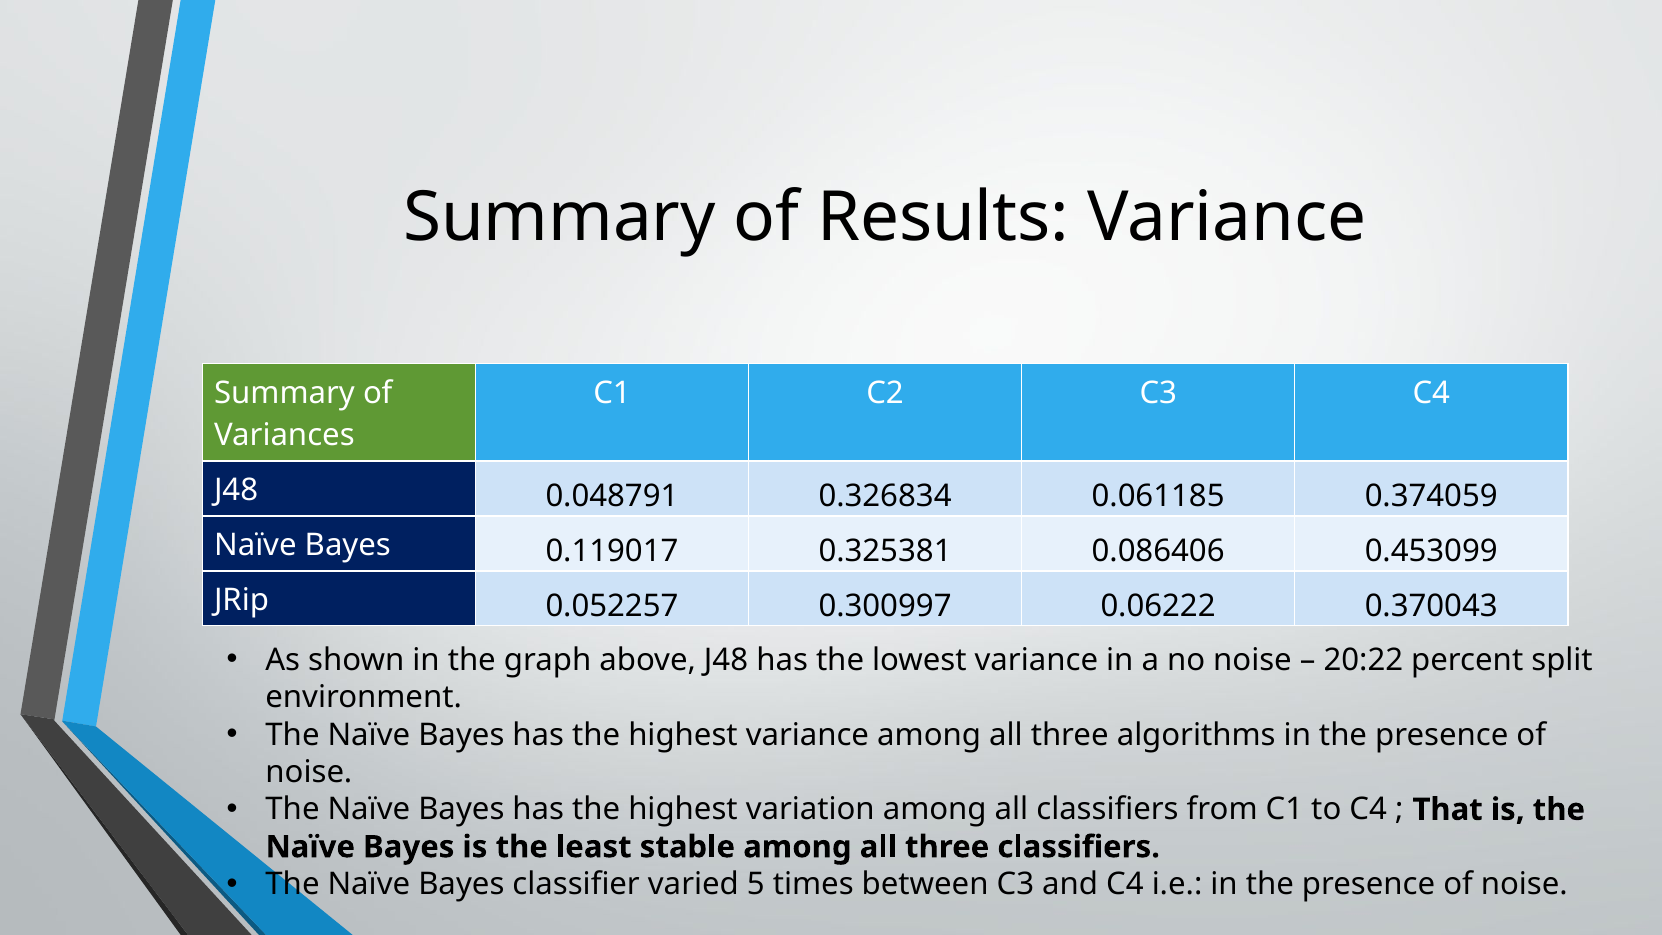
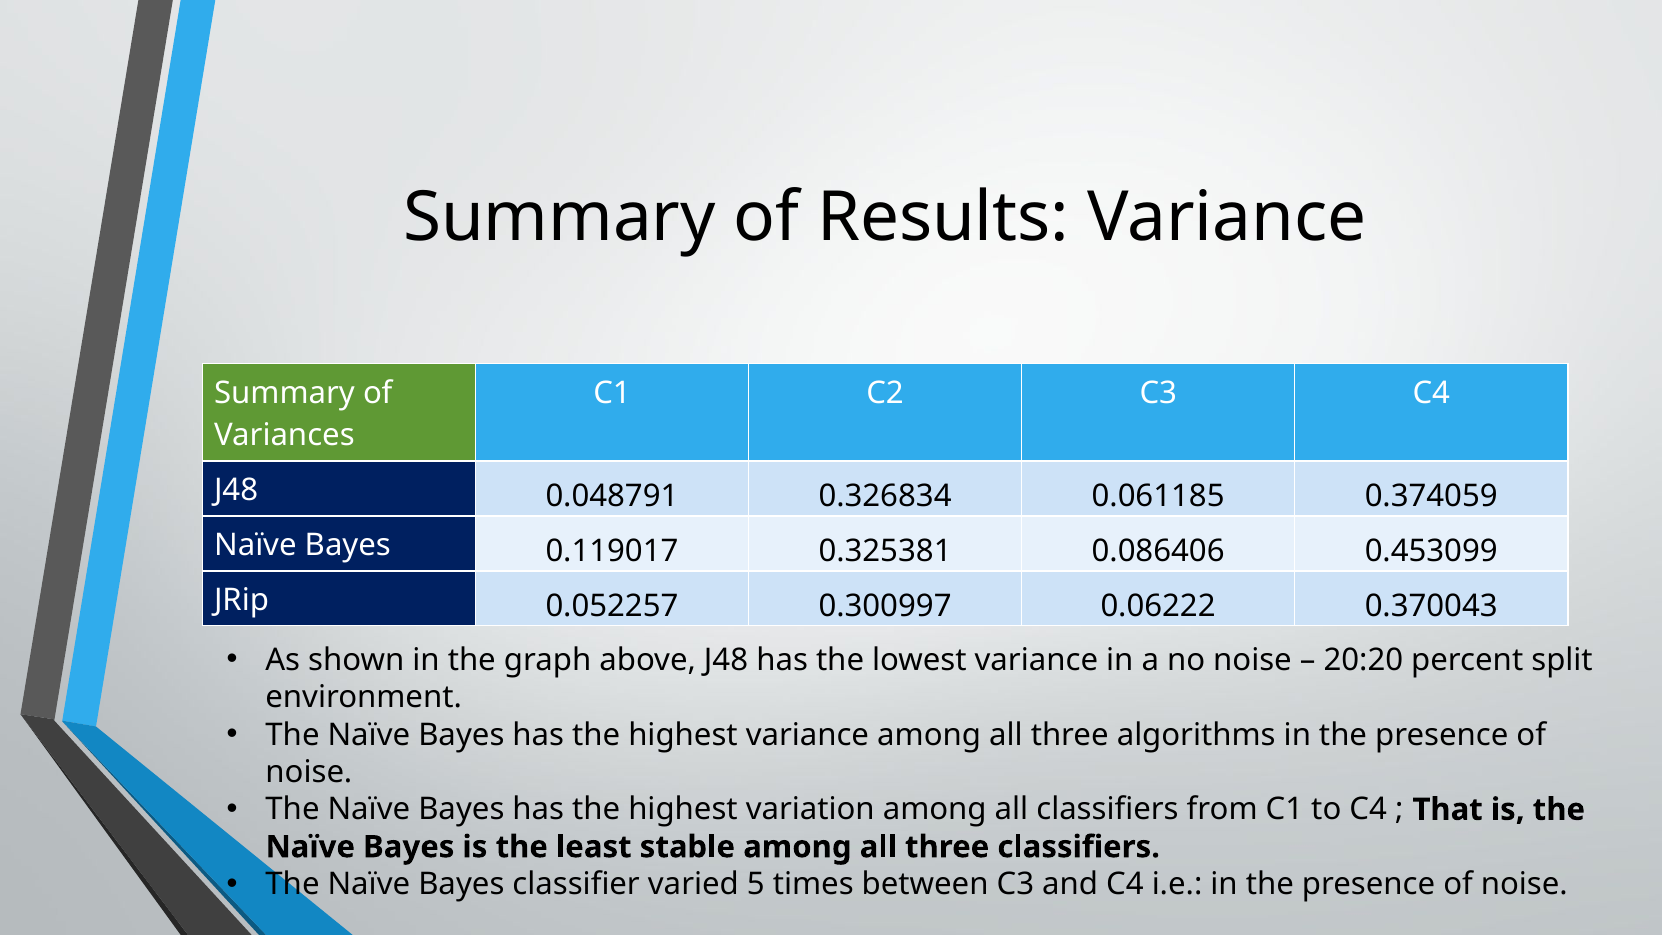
20:22: 20:22 -> 20:20
